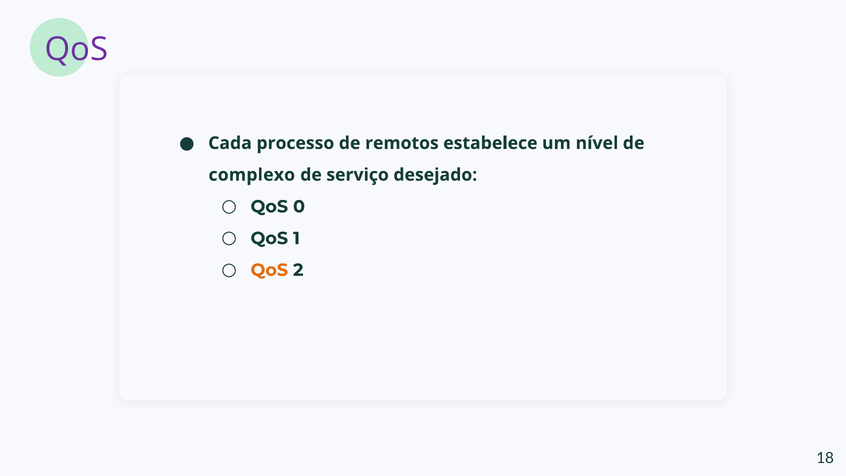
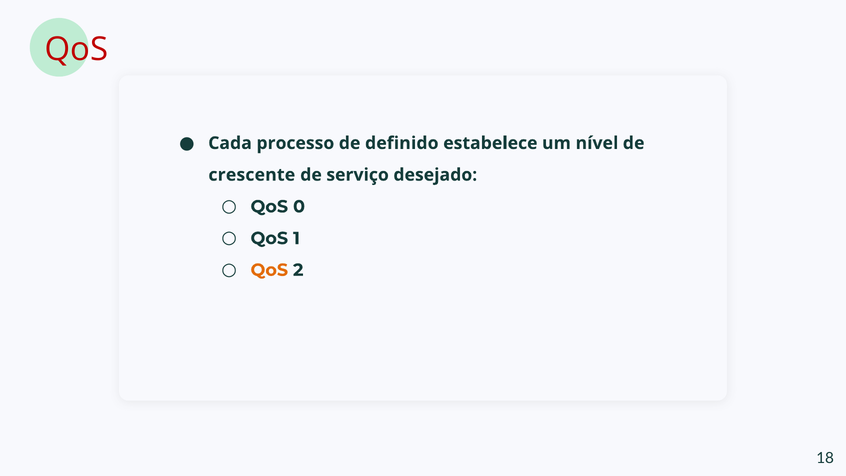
QoS at (77, 49) colour: purple -> red
remotos: remotos -> definido
complexo: complexo -> crescente
